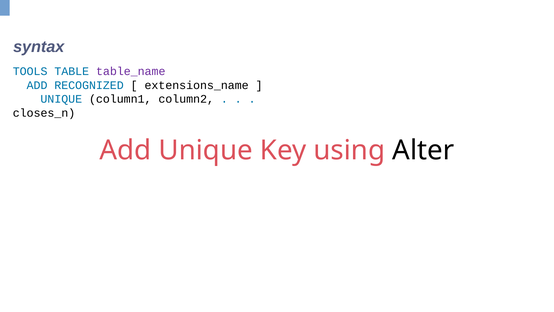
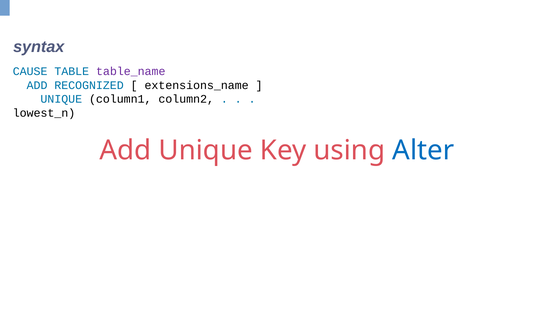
TOOLS: TOOLS -> CAUSE
closes_n: closes_n -> lowest_n
Alter colour: black -> blue
